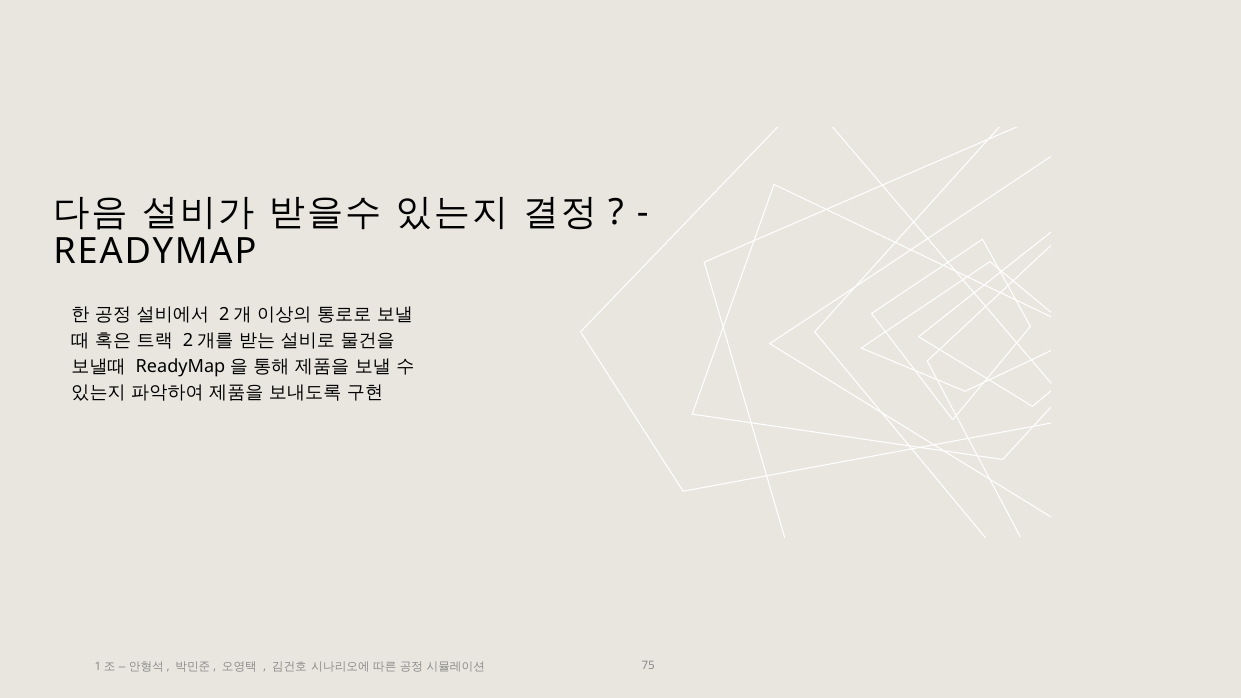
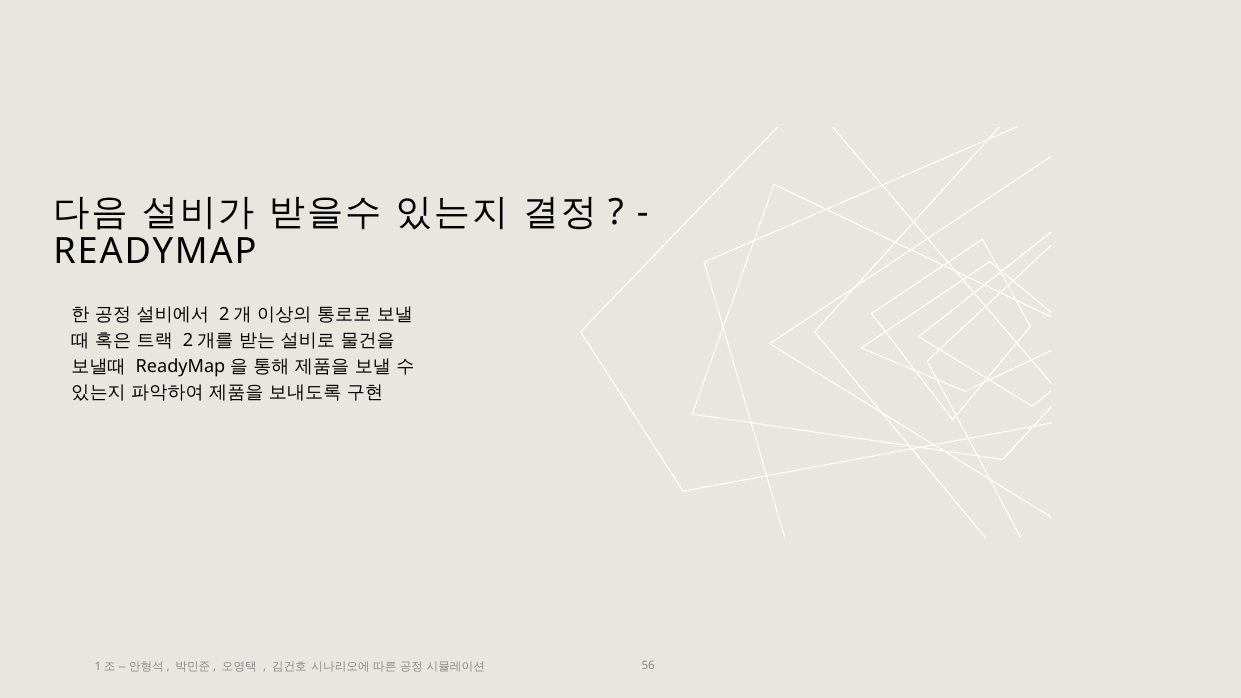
75: 75 -> 56
